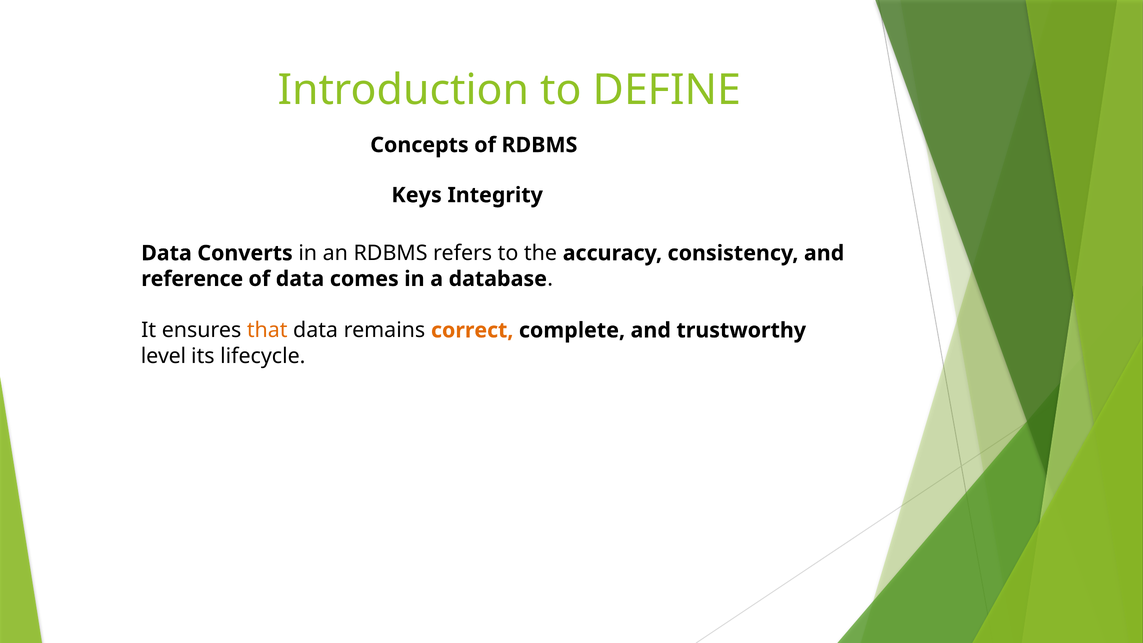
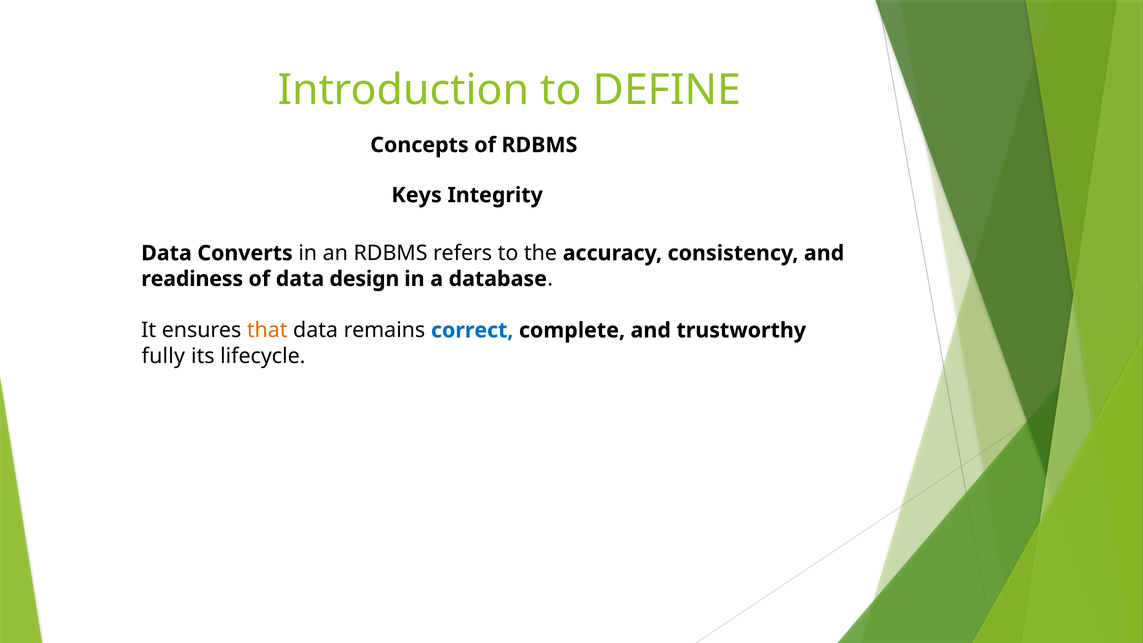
reference: reference -> readiness
comes: comes -> design
correct colour: orange -> blue
level: level -> fully
